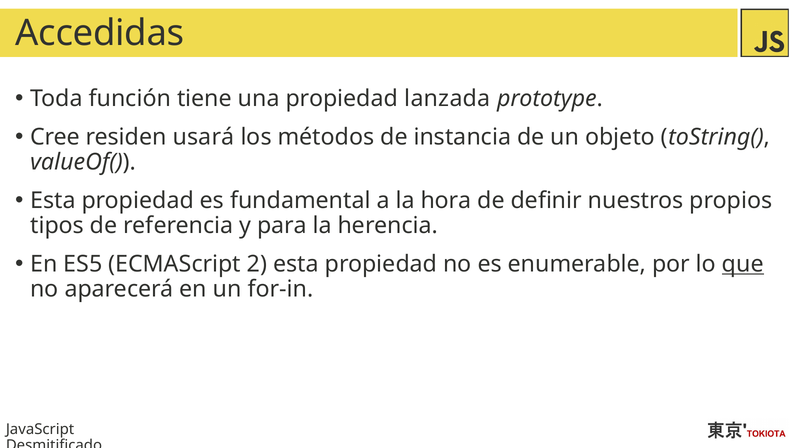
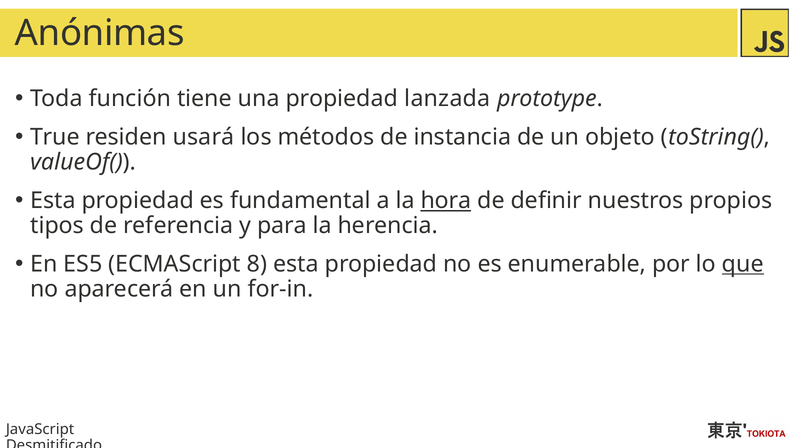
Accedidas: Accedidas -> Anónimas
Cree: Cree -> True
hora underline: none -> present
2: 2 -> 8
